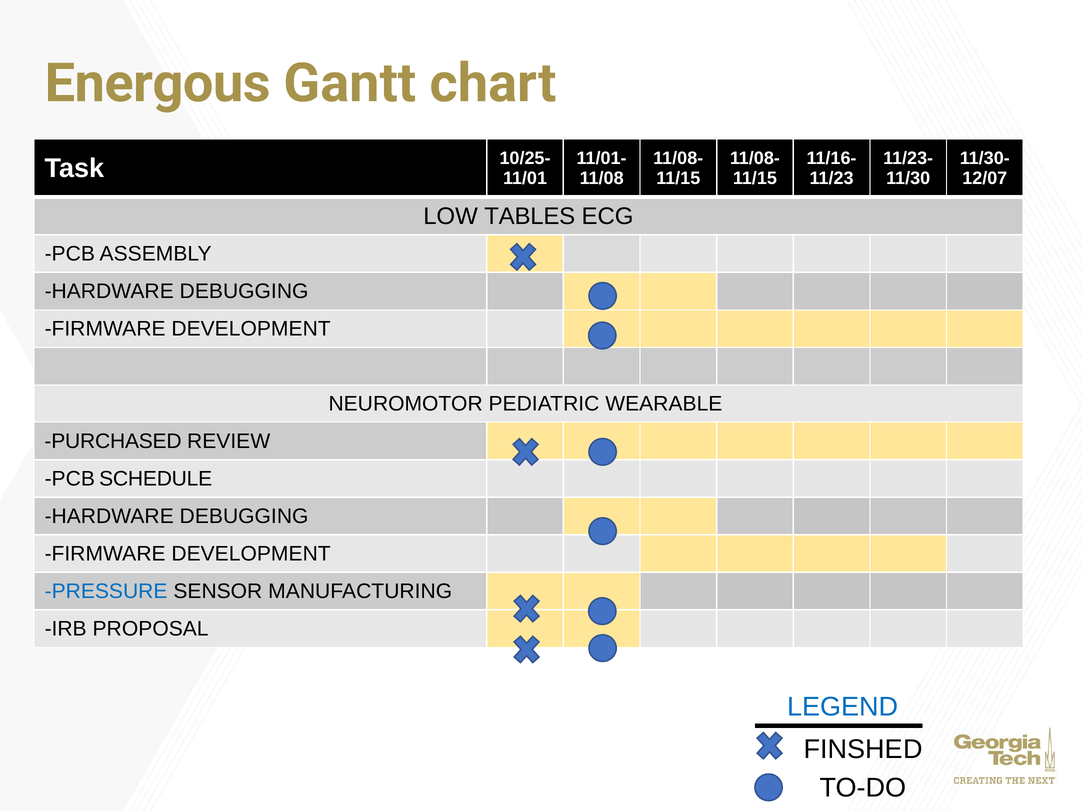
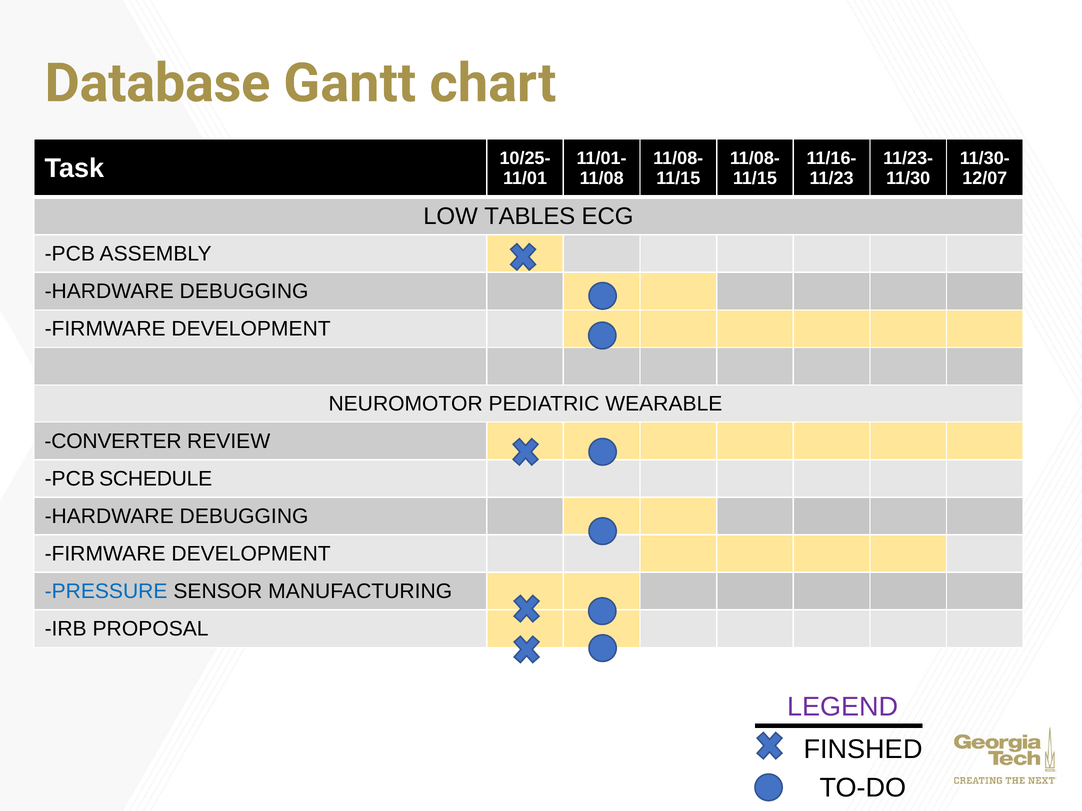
Energous: Energous -> Database
PURCHASED: PURCHASED -> CONVERTER
LEGEND colour: blue -> purple
